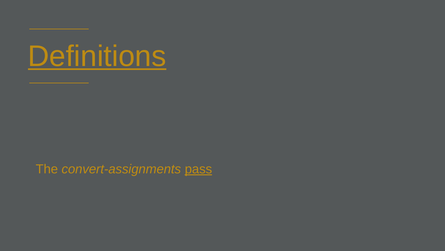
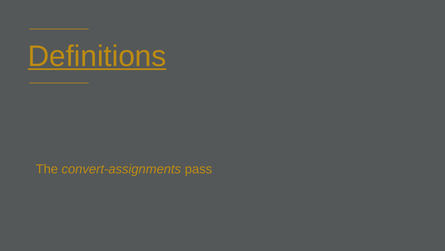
pass underline: present -> none
